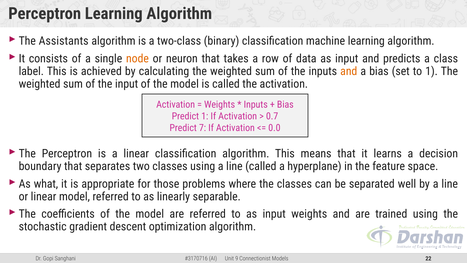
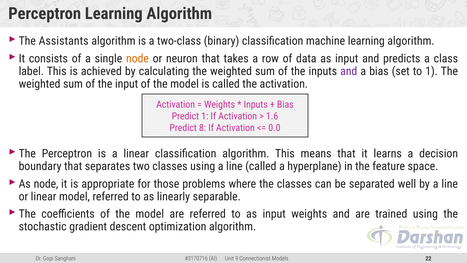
and at (349, 71) colour: orange -> purple
0.7: 0.7 -> 1.6
7: 7 -> 8
As what: what -> node
